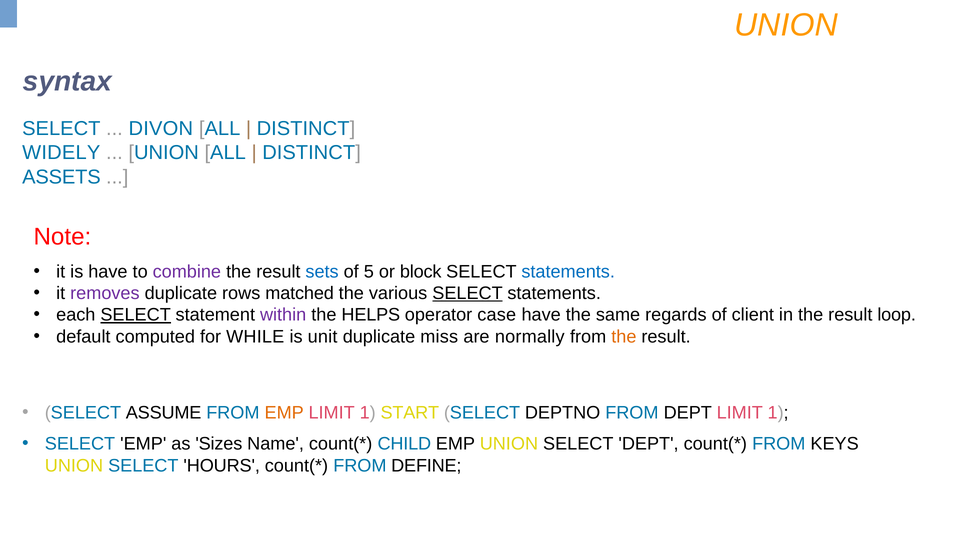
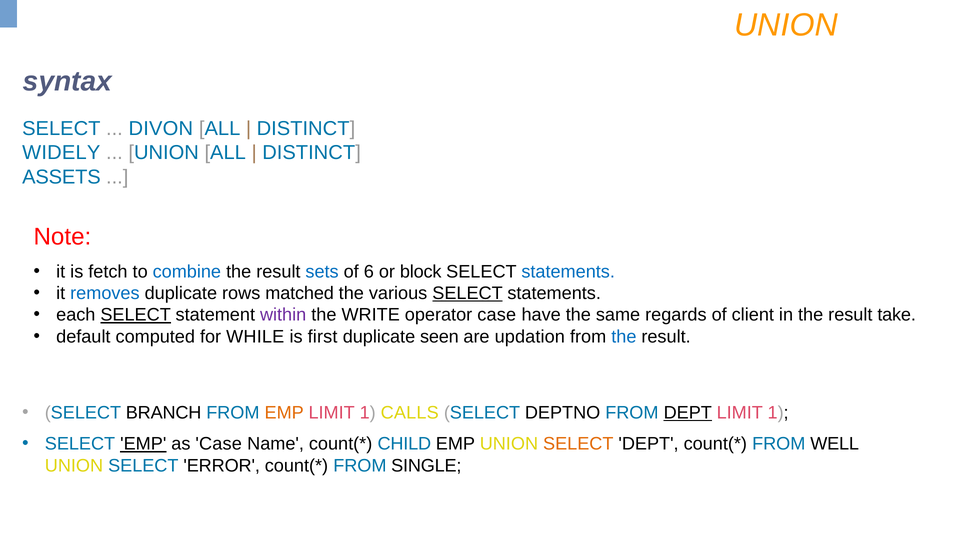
is have: have -> fetch
combine colour: purple -> blue
5: 5 -> 6
removes colour: purple -> blue
HELPS: HELPS -> WRITE
loop: loop -> take
unit: unit -> first
miss: miss -> seen
normally: normally -> updation
the at (624, 337) colour: orange -> blue
ASSUME: ASSUME -> BRANCH
START: START -> CALLS
DEPT at (688, 413) underline: none -> present
EMP at (143, 444) underline: none -> present
as Sizes: Sizes -> Case
SELECT at (578, 444) colour: black -> orange
KEYS: KEYS -> WELL
HOURS: HOURS -> ERROR
DEFINE: DEFINE -> SINGLE
